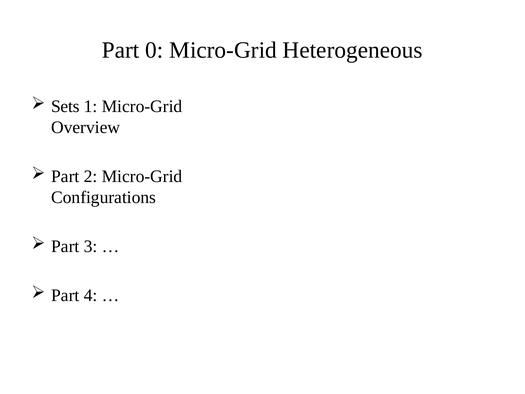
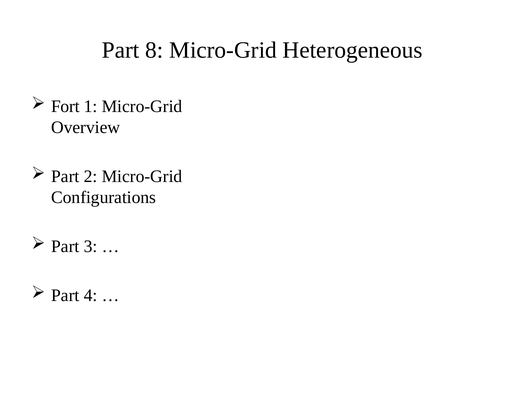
0: 0 -> 8
Sets: Sets -> Fort
